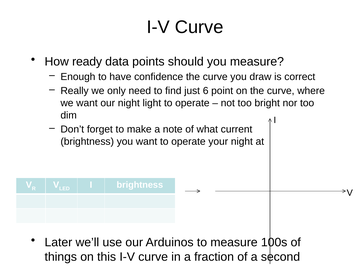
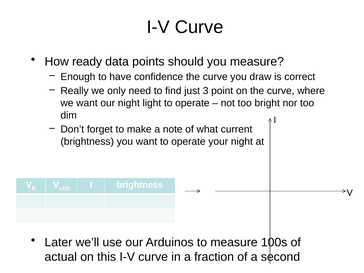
6: 6 -> 3
things: things -> actual
